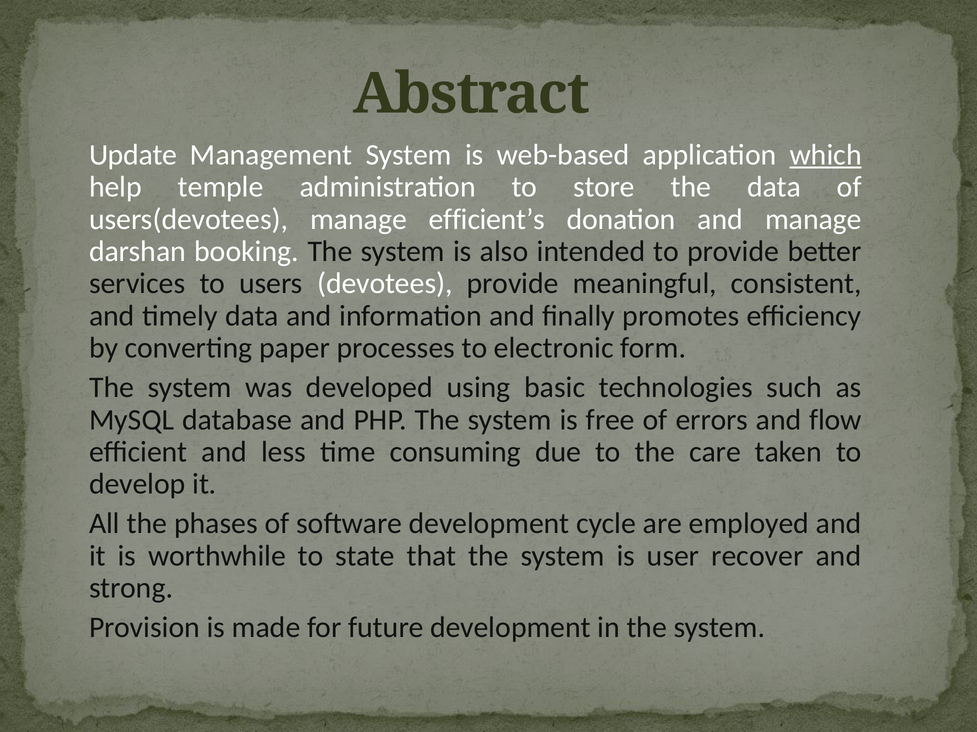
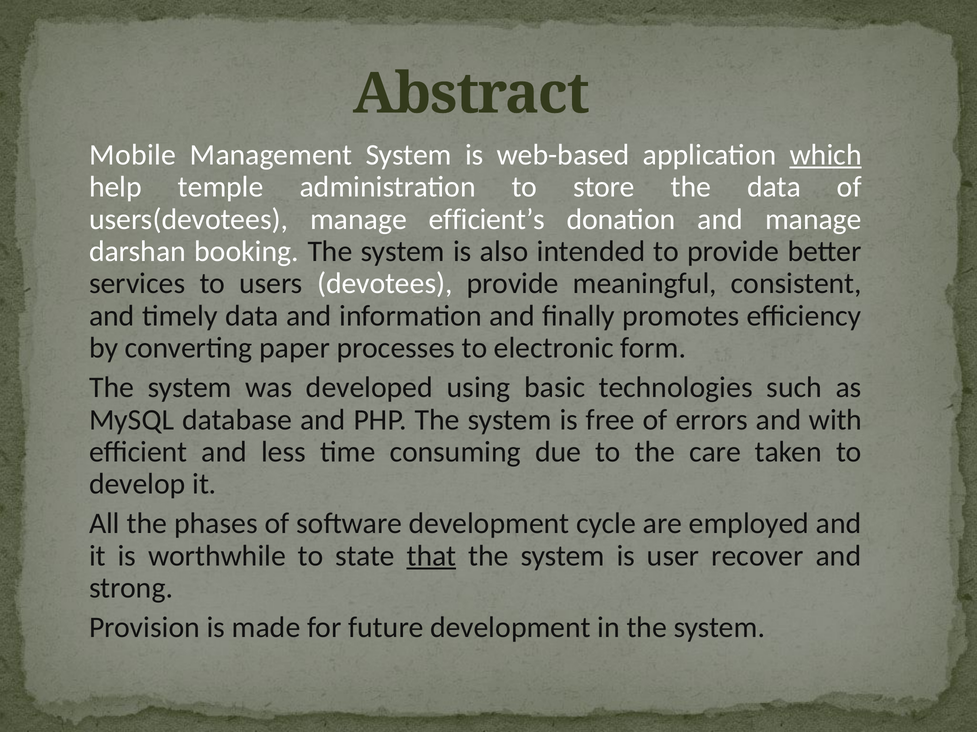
Update: Update -> Mobile
flow: flow -> with
that underline: none -> present
